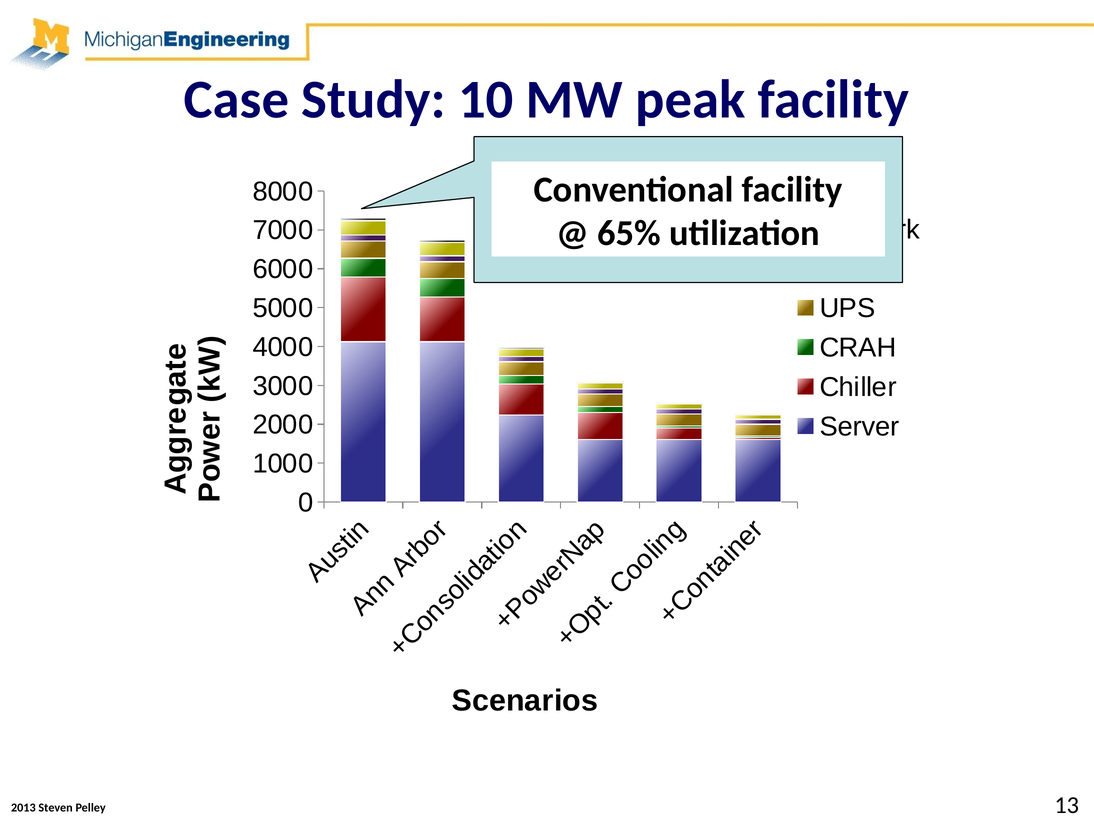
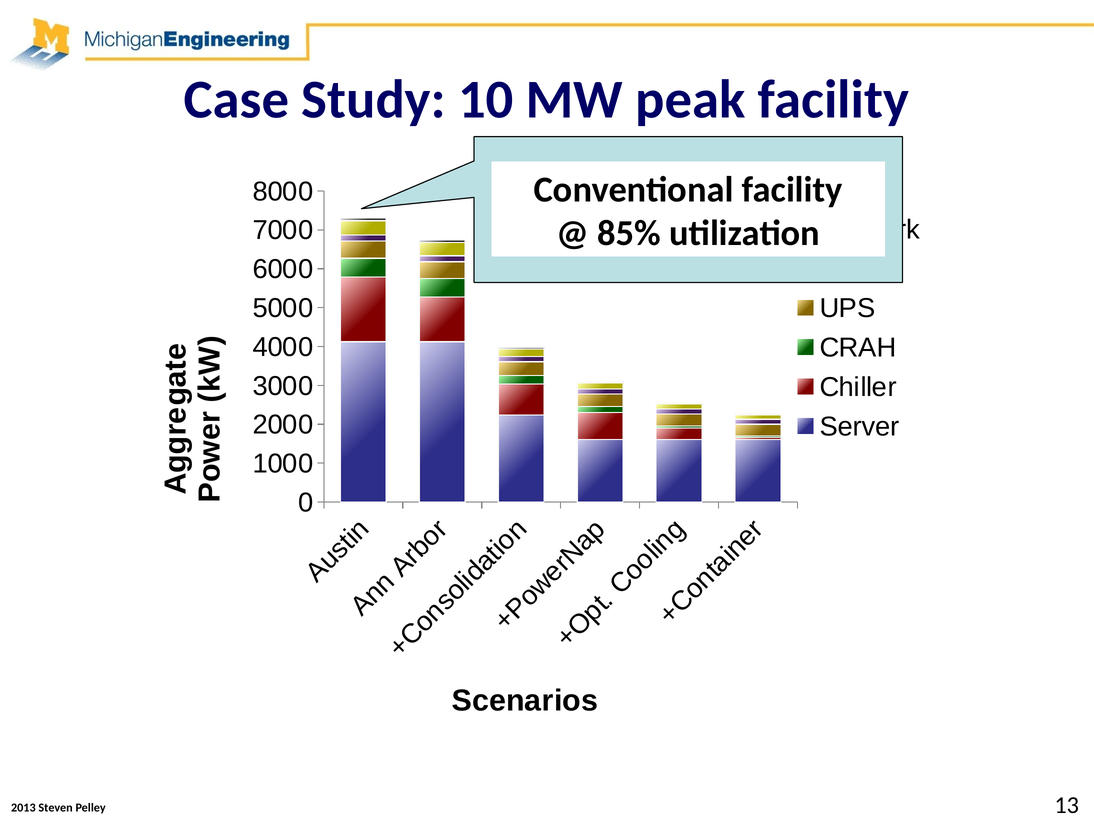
65%: 65% -> 85%
